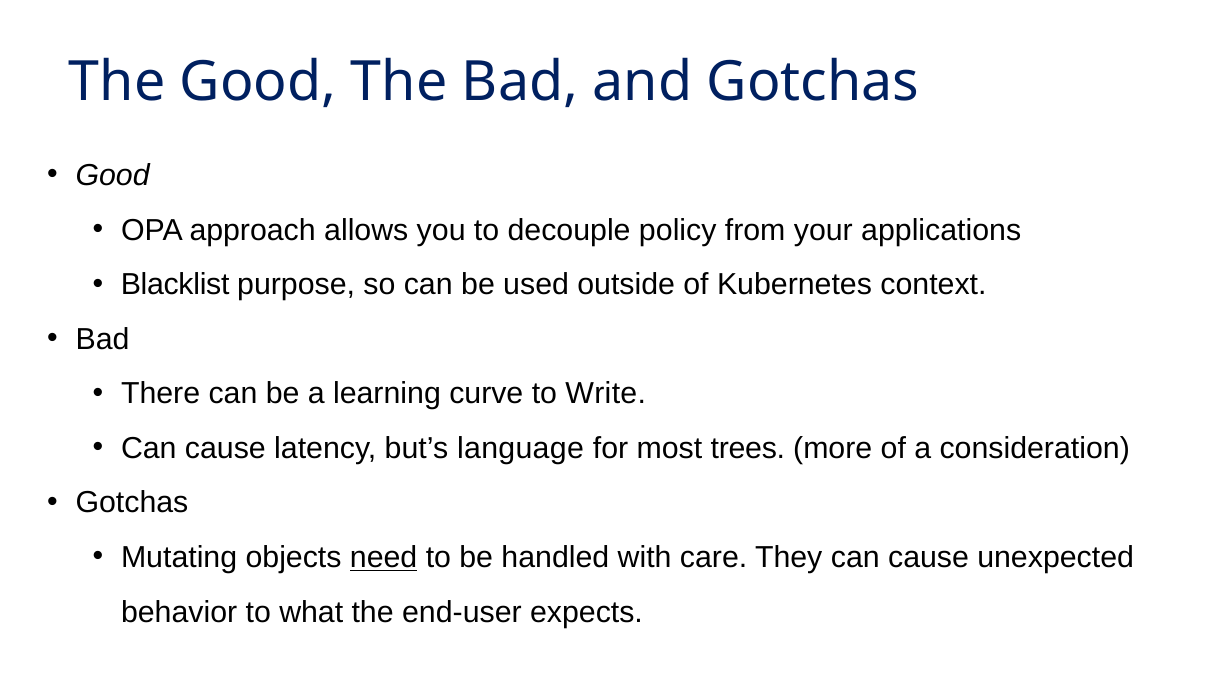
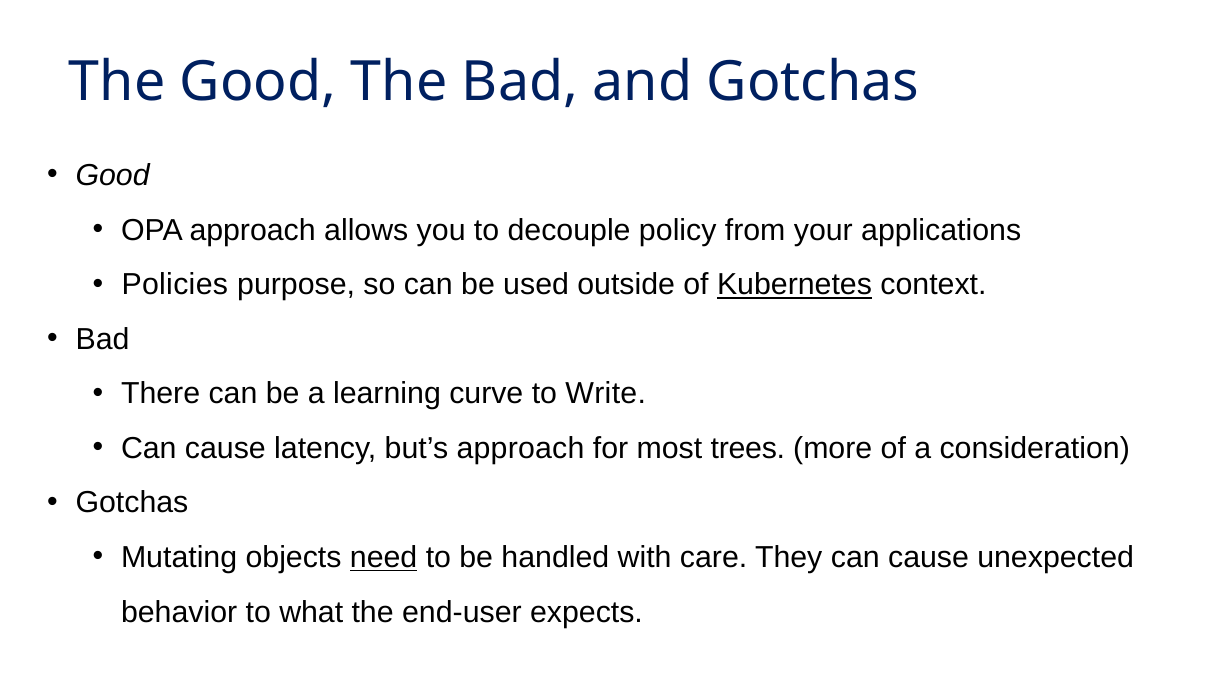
Blacklist: Blacklist -> Policies
Kubernetes underline: none -> present
but’s language: language -> approach
